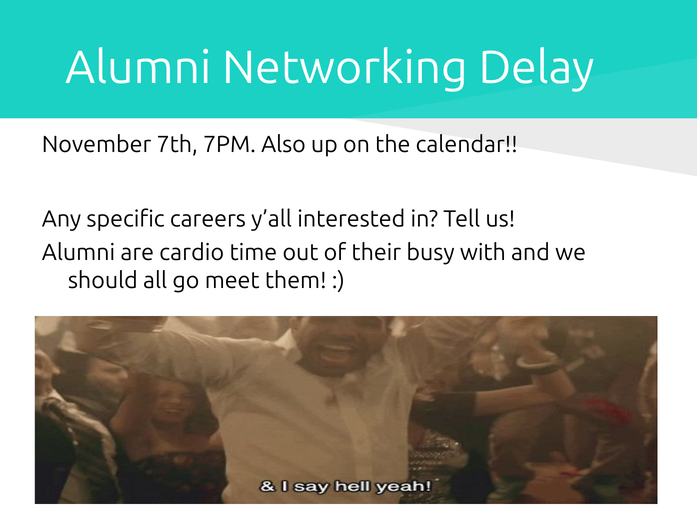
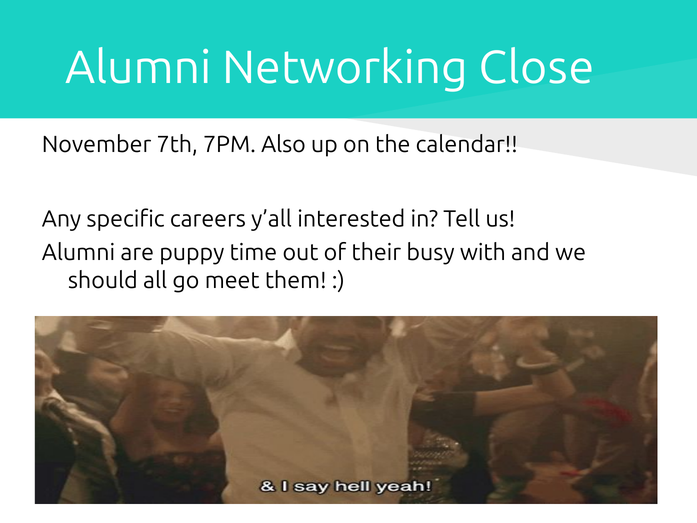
Delay: Delay -> Close
cardio: cardio -> puppy
